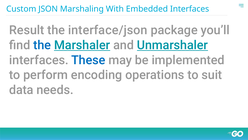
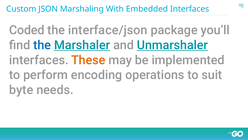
Result: Result -> Coded
These colour: blue -> orange
data: data -> byte
